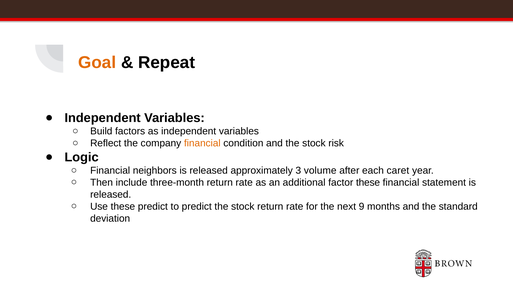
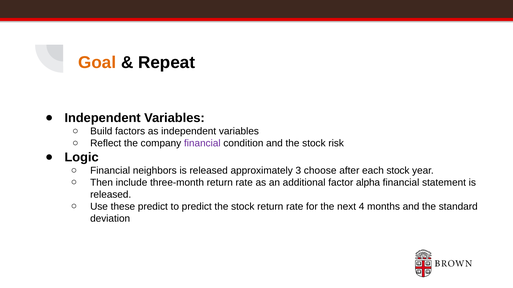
financial at (202, 144) colour: orange -> purple
volume: volume -> choose
each caret: caret -> stock
factor these: these -> alpha
9: 9 -> 4
